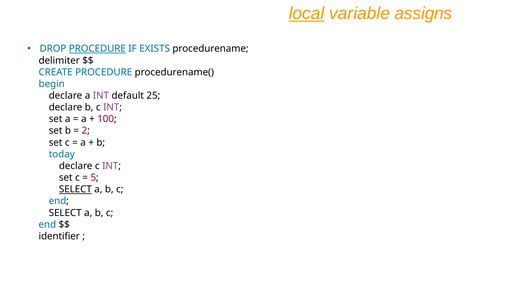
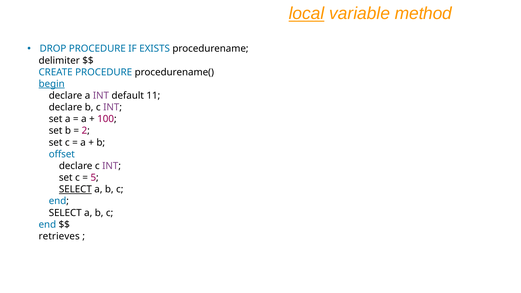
assigns: assigns -> method
PROCEDURE at (97, 49) underline: present -> none
begin underline: none -> present
25: 25 -> 11
today: today -> offset
identifier: identifier -> retrieves
